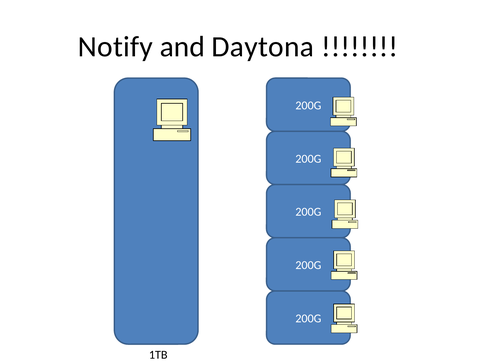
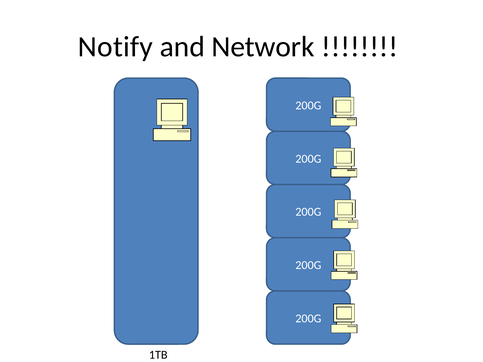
Daytona: Daytona -> Network
